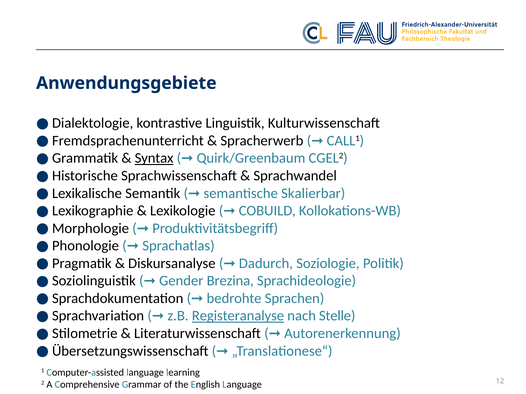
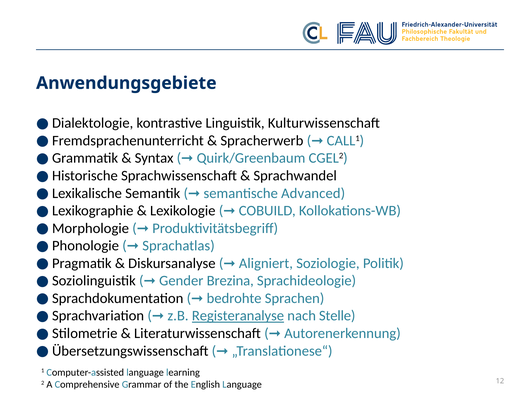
Syntax underline: present -> none
Skalierbar: Skalierbar -> Advanced
Dadurch: Dadurch -> Aligniert
